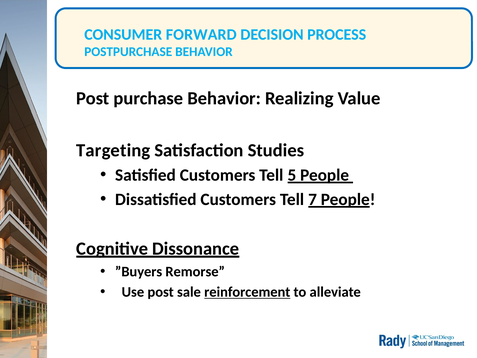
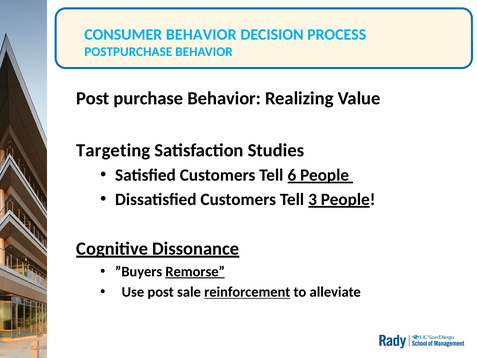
CONSUMER FORWARD: FORWARD -> BEHAVIOR
5: 5 -> 6
7: 7 -> 3
Remorse underline: none -> present
